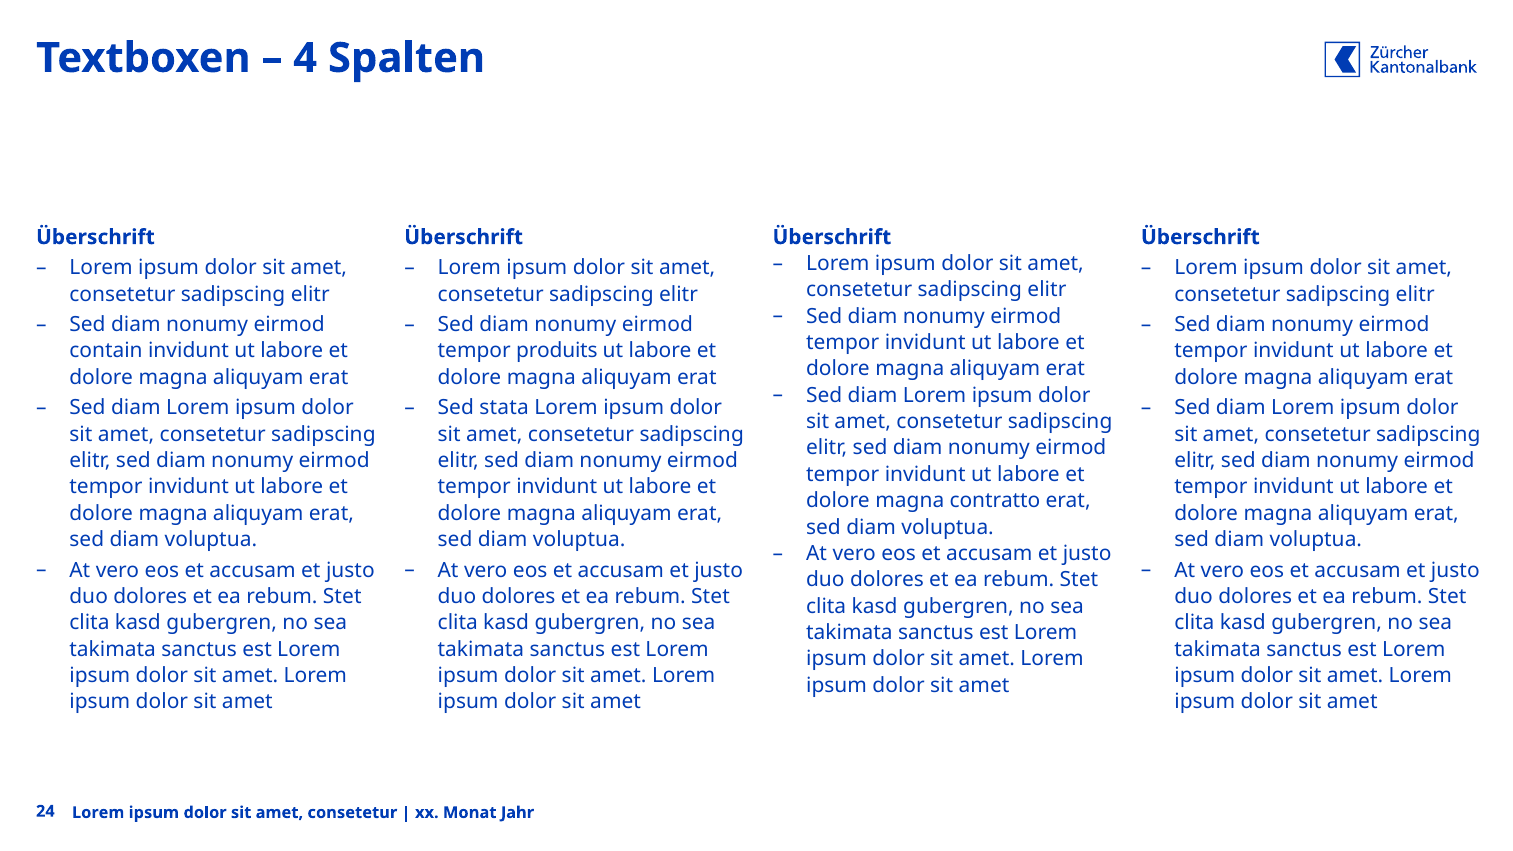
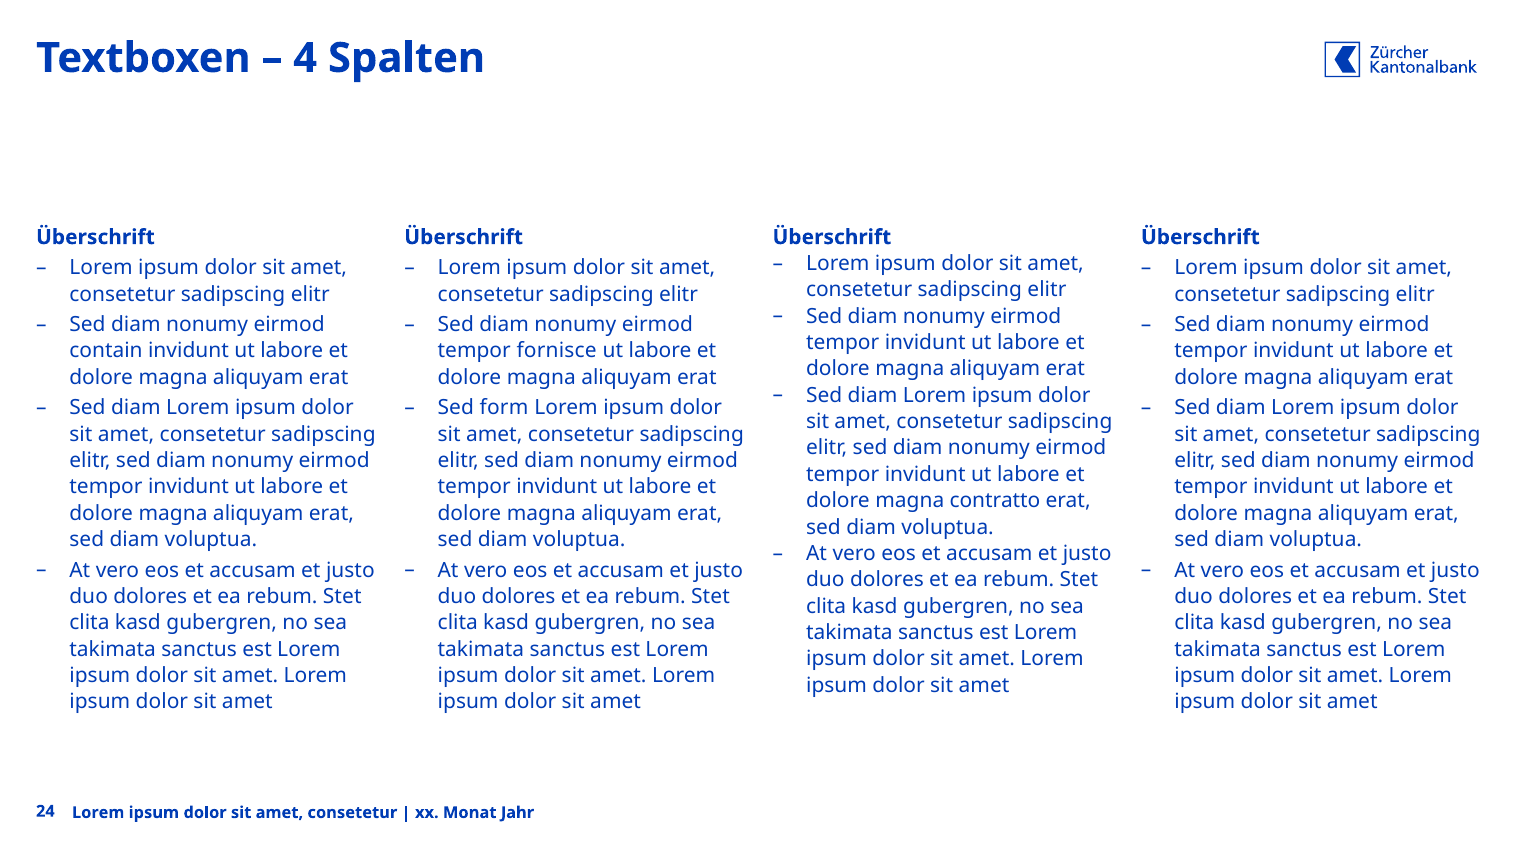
produits: produits -> fornisce
stata: stata -> form
